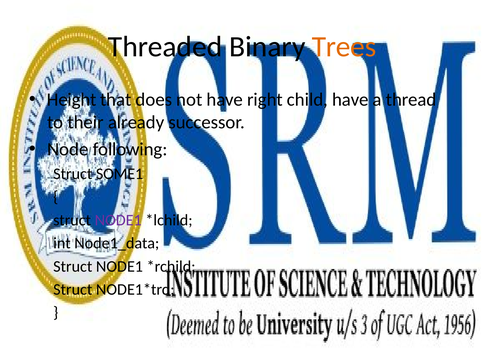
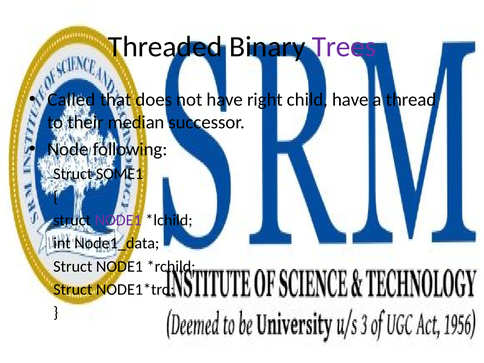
Trees colour: orange -> purple
Height: Height -> Called
already: already -> median
